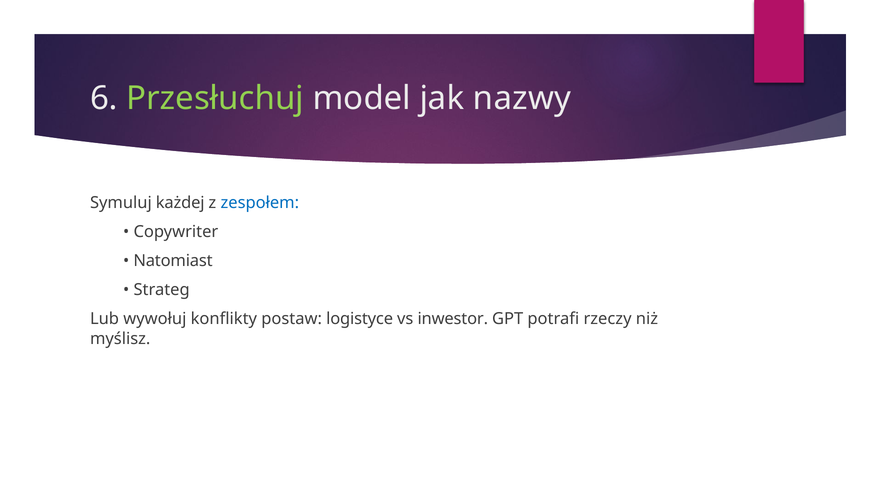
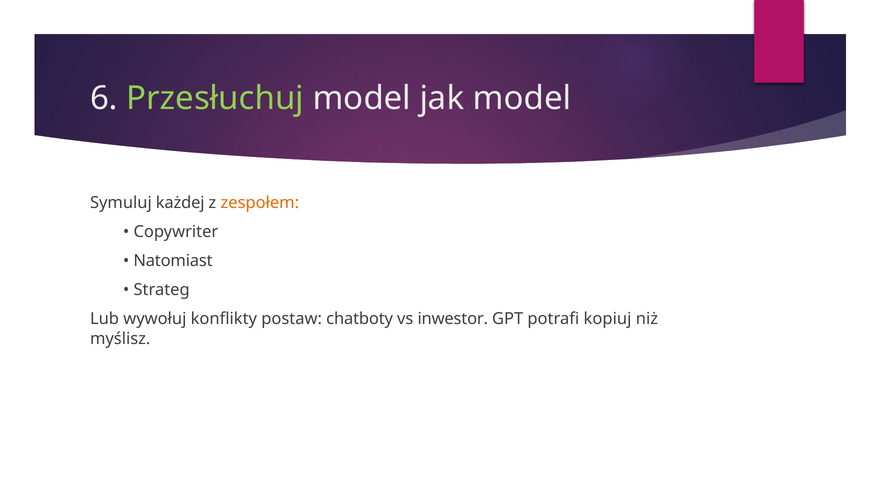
jak nazwy: nazwy -> model
zespołem colour: blue -> orange
logistyce: logistyce -> chatboty
rzeczy: rzeczy -> kopiuj
